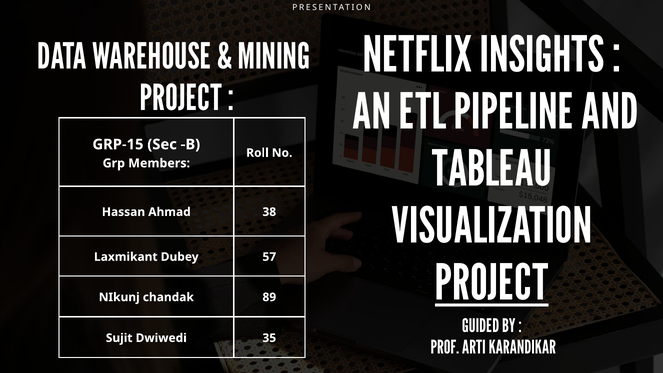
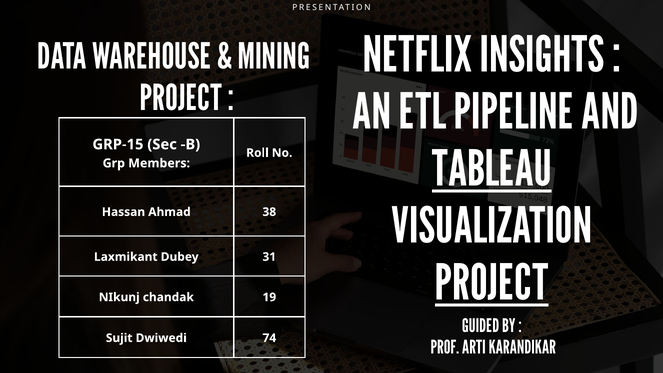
TABLEAU underline: none -> present
57: 57 -> 31
89: 89 -> 19
35: 35 -> 74
